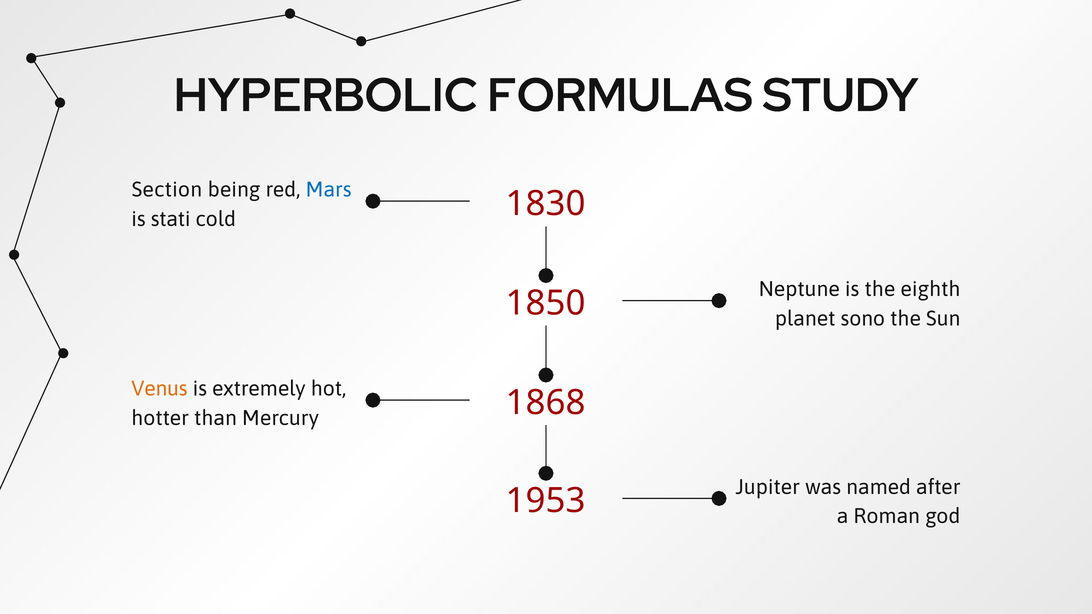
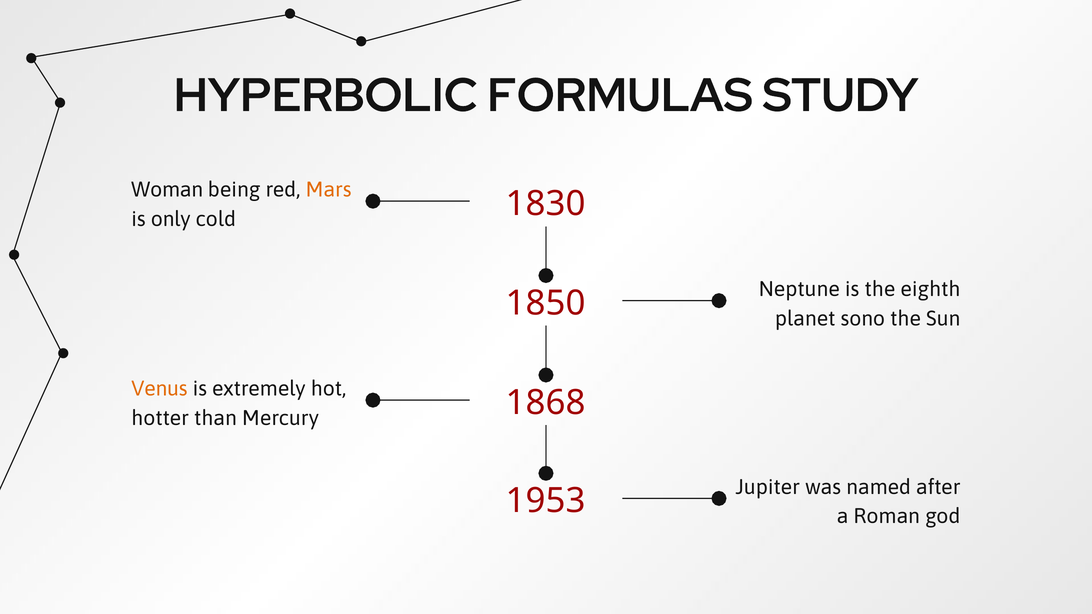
Section: Section -> Woman
Mars colour: blue -> orange
stati: stati -> only
